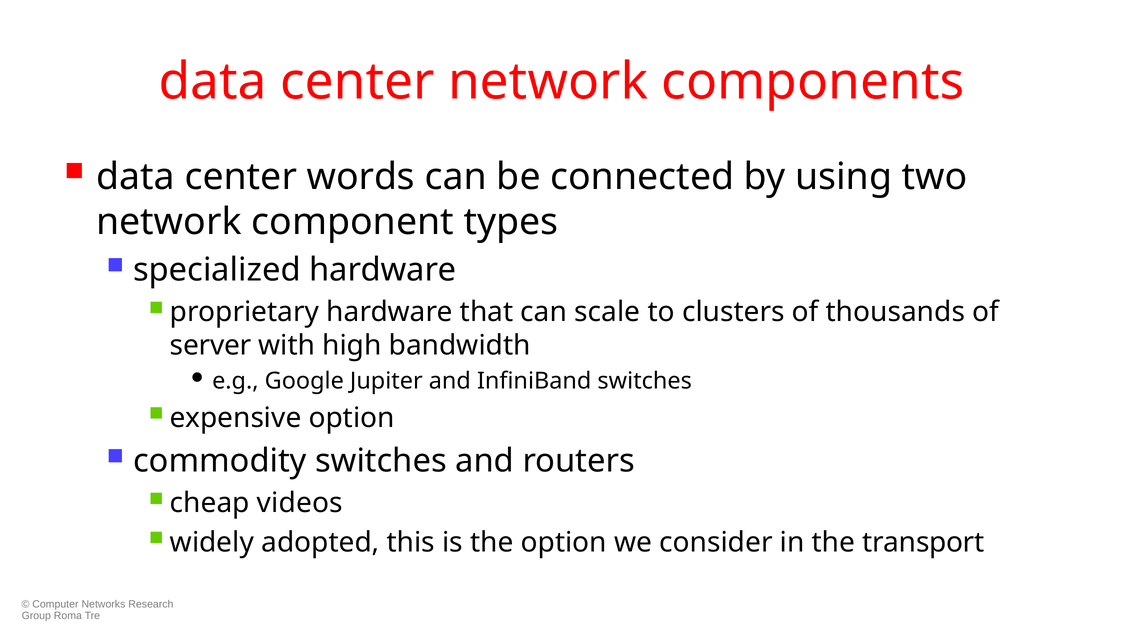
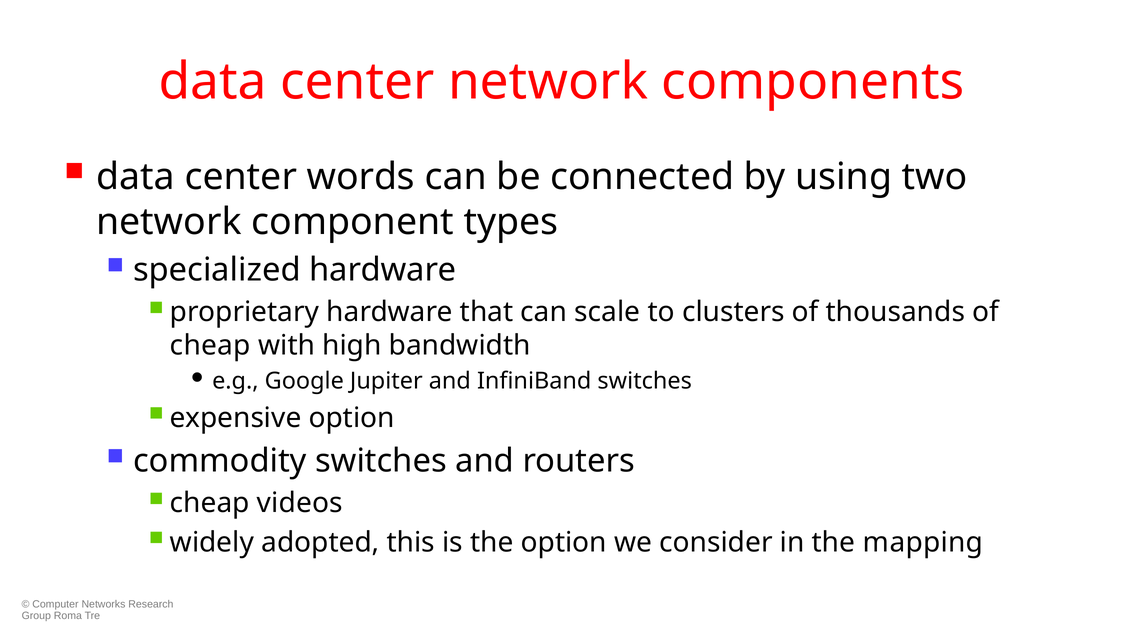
server at (211, 346): server -> cheap
transport: transport -> mapping
